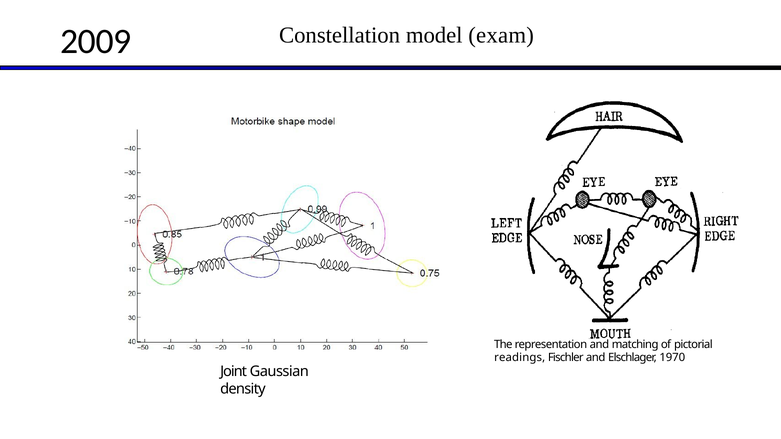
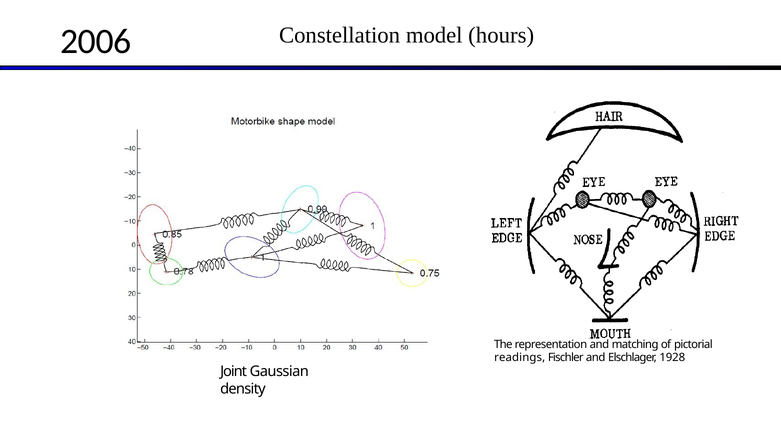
2009: 2009 -> 2006
exam: exam -> hours
1970: 1970 -> 1928
